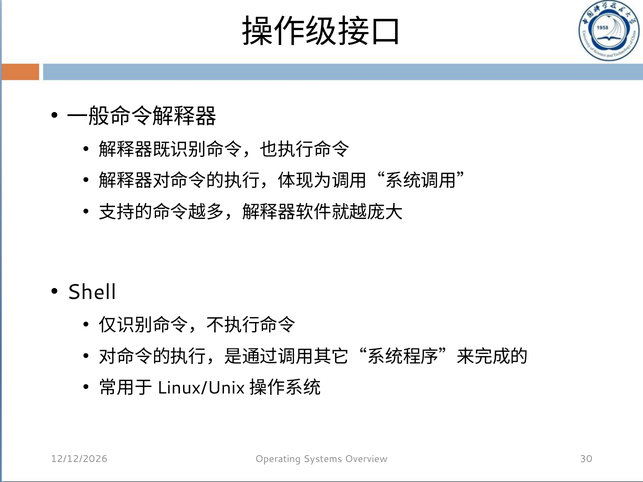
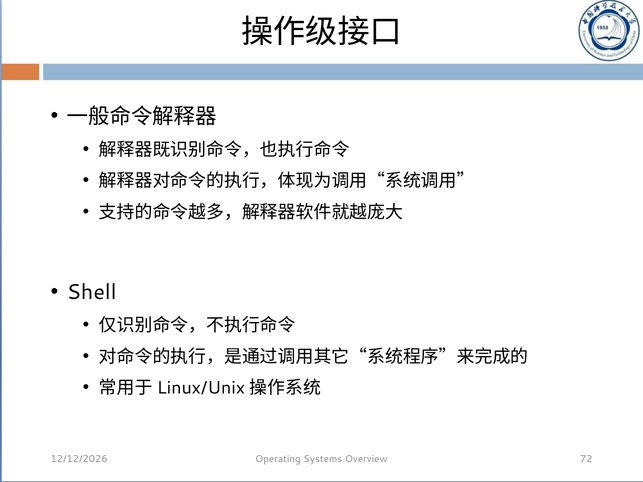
30: 30 -> 72
